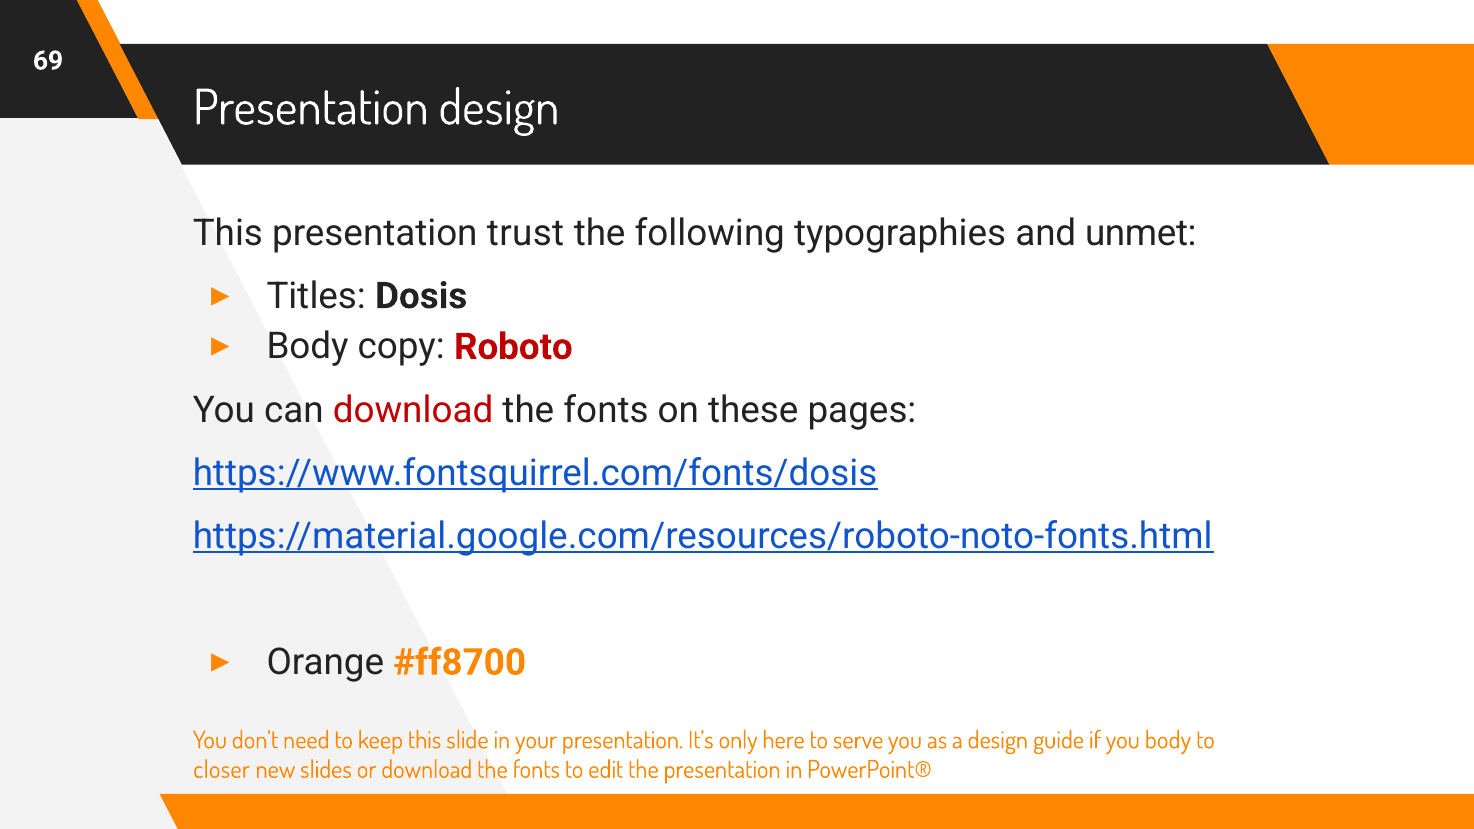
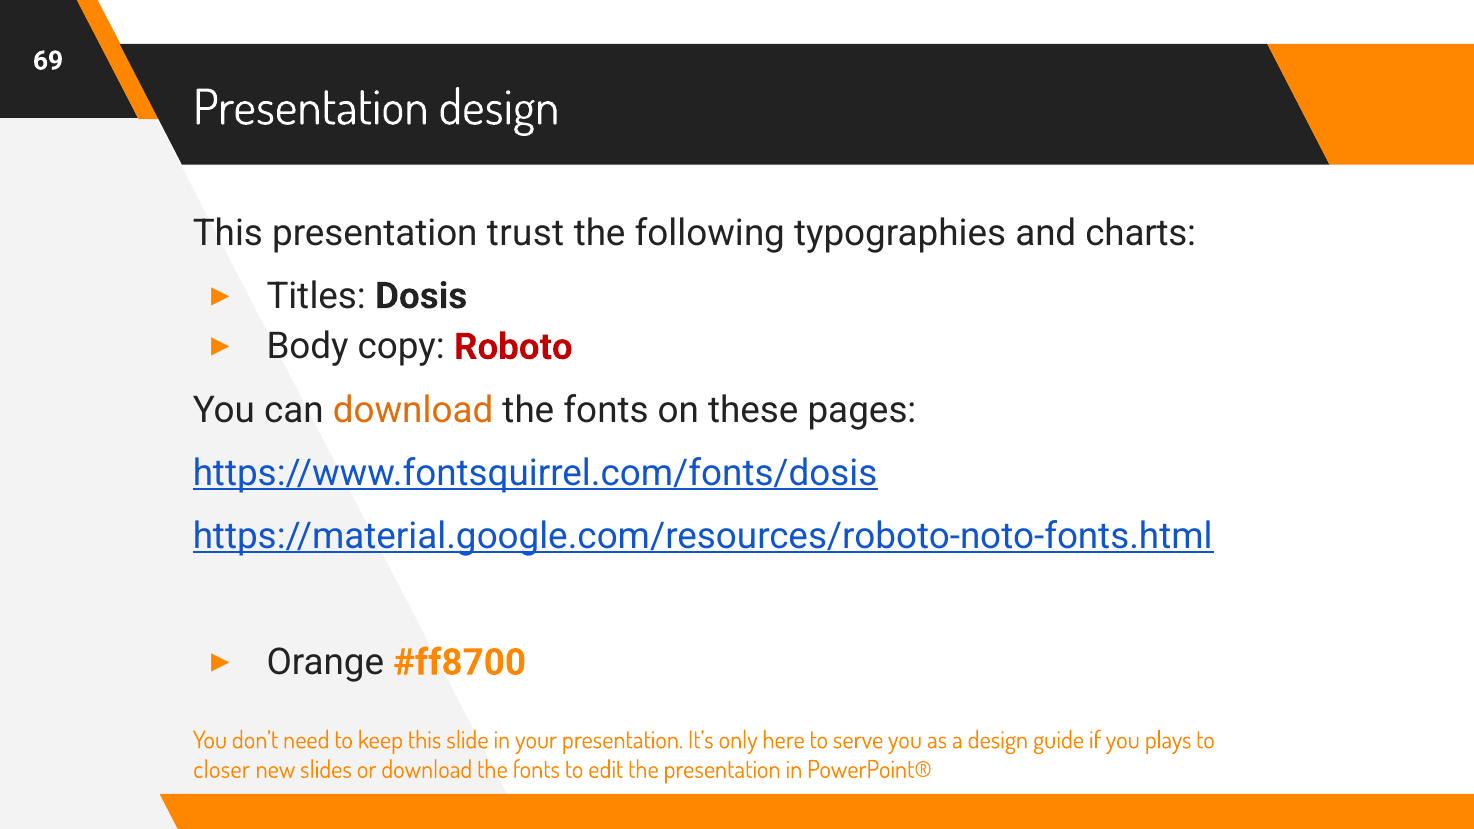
unmet: unmet -> charts
download at (413, 410) colour: red -> orange
you body: body -> plays
